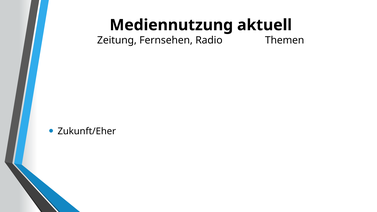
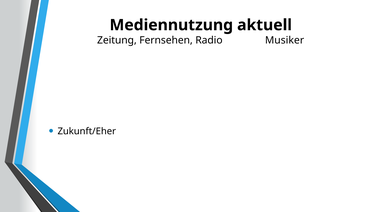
Themen: Themen -> Musiker
